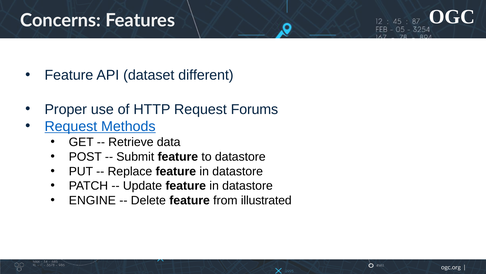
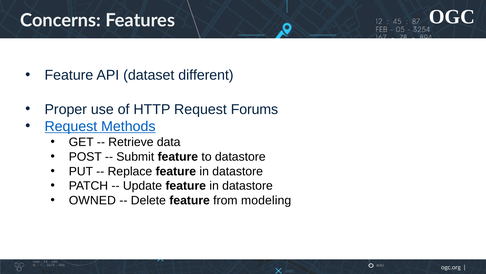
ENGINE: ENGINE -> OWNED
illustrated: illustrated -> modeling
